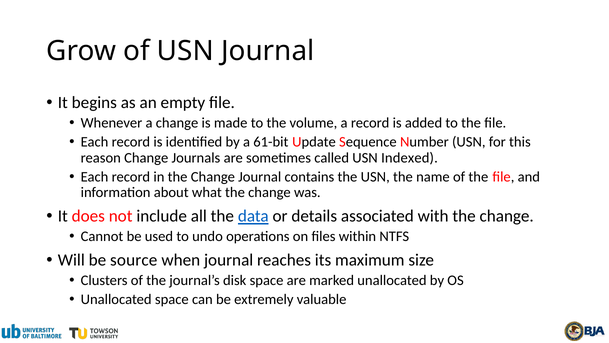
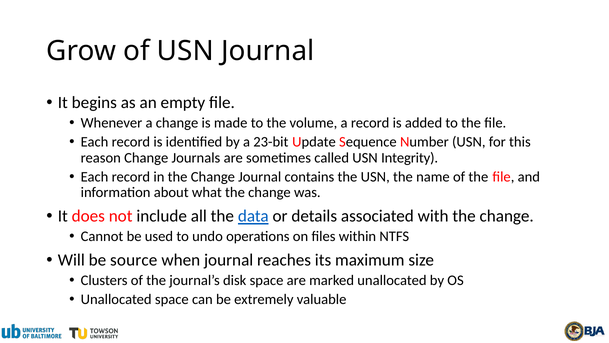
61-bit: 61-bit -> 23-bit
Indexed: Indexed -> Integrity
